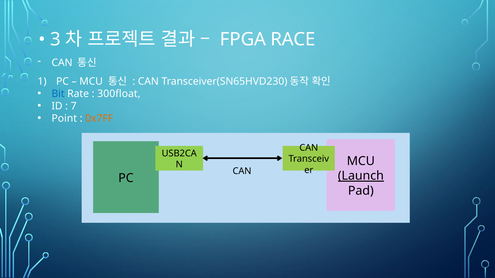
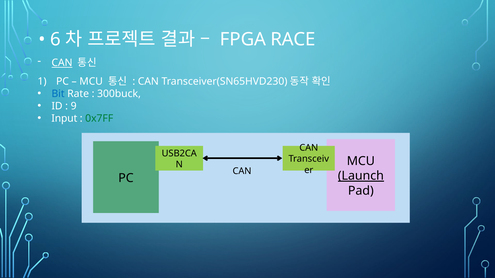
3: 3 -> 6
CAN at (62, 63) underline: none -> present
300float: 300float -> 300buck
7: 7 -> 9
Point: Point -> Input
0x7FF colour: orange -> green
